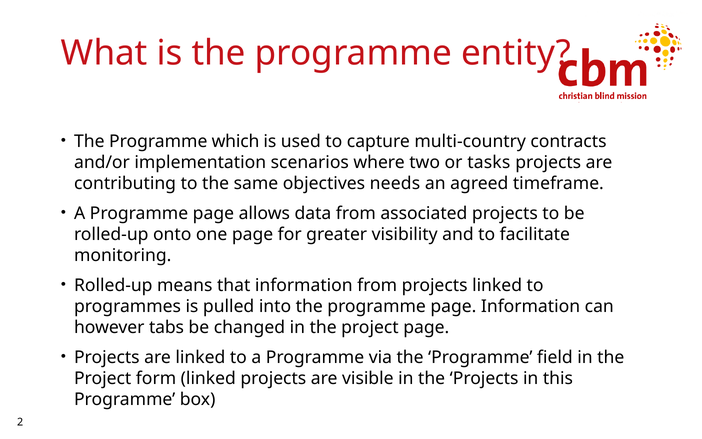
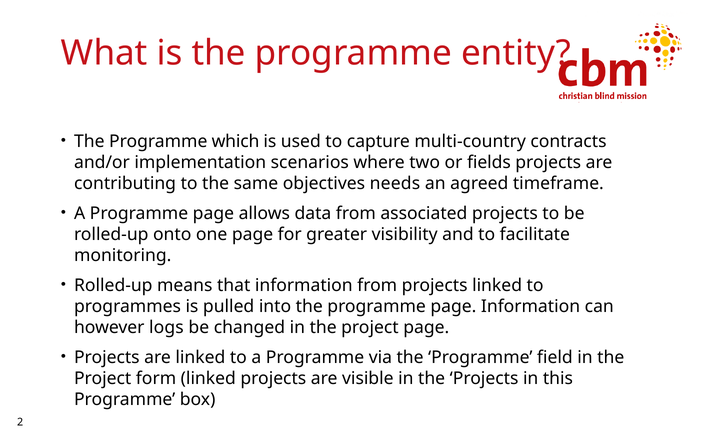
tasks: tasks -> fields
tabs: tabs -> logs
